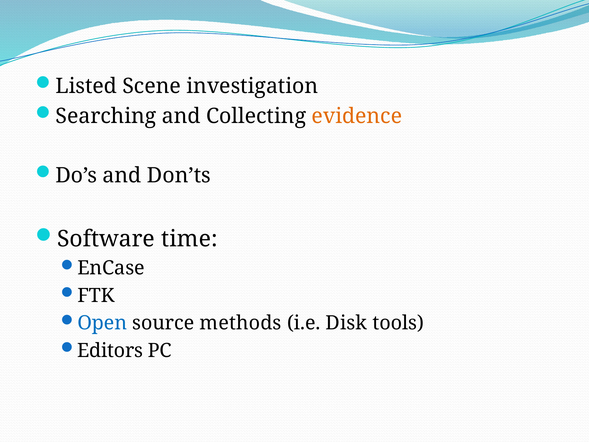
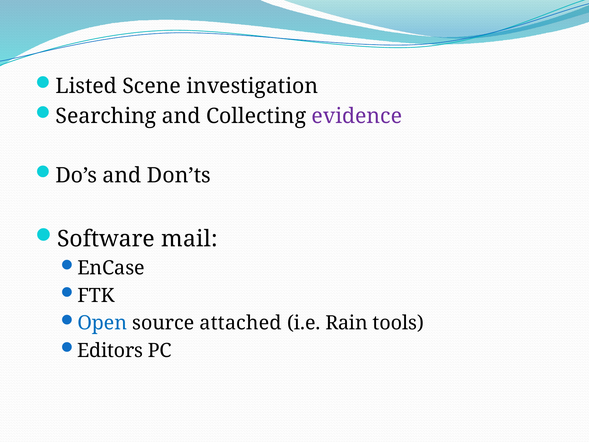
evidence colour: orange -> purple
time: time -> mail
methods: methods -> attached
Disk: Disk -> Rain
